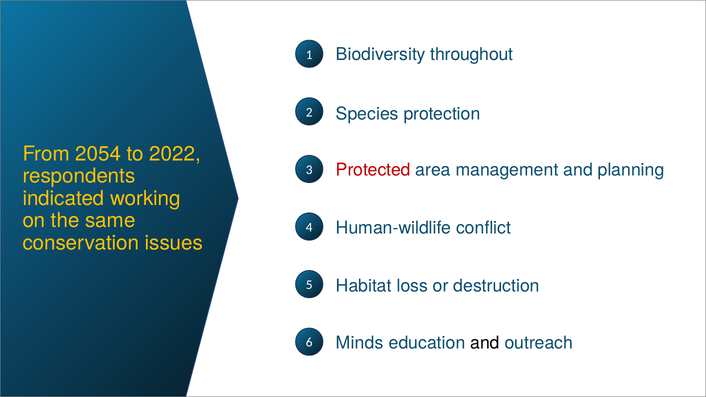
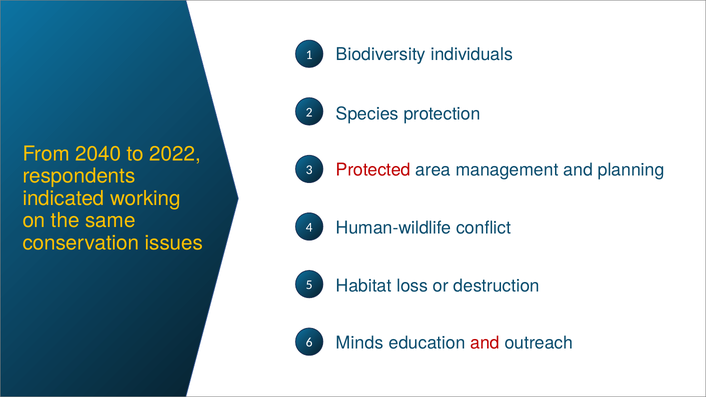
throughout: throughout -> individuals
2054: 2054 -> 2040
and at (485, 343) colour: black -> red
